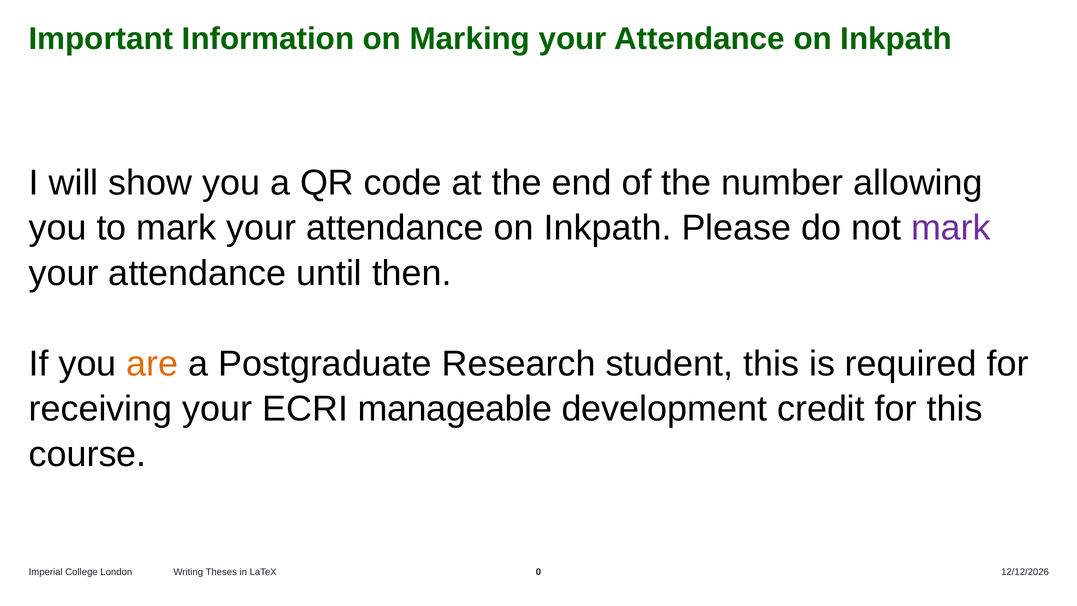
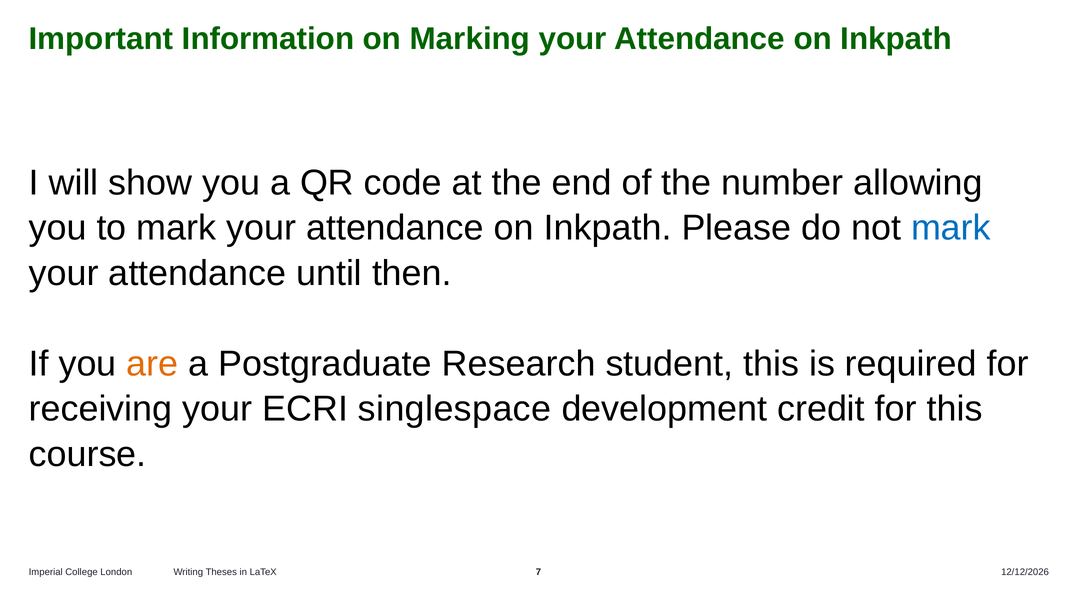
mark at (951, 228) colour: purple -> blue
manageable: manageable -> singlespace
0: 0 -> 7
